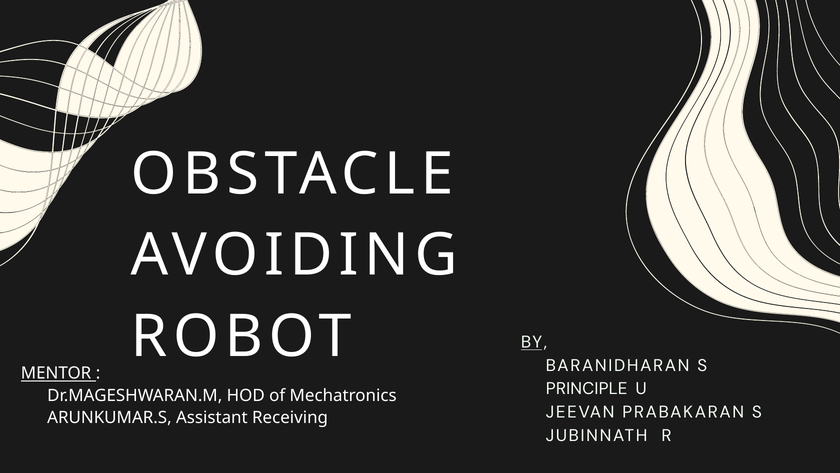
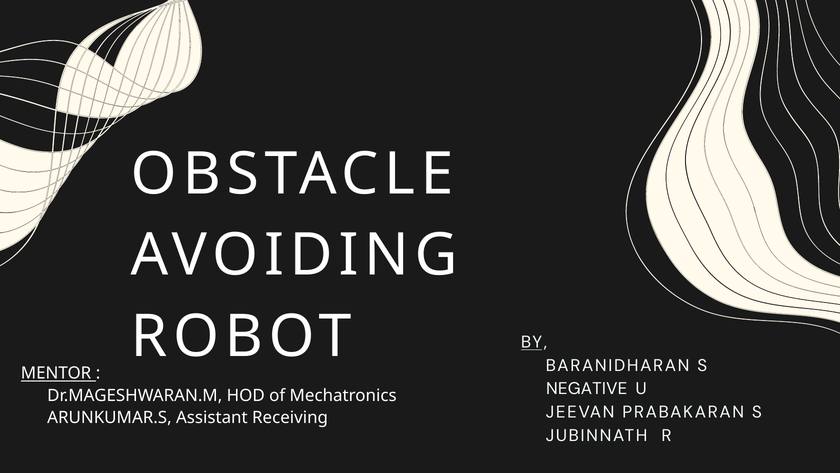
PRINCIPLE: PRINCIPLE -> NEGATIVE
